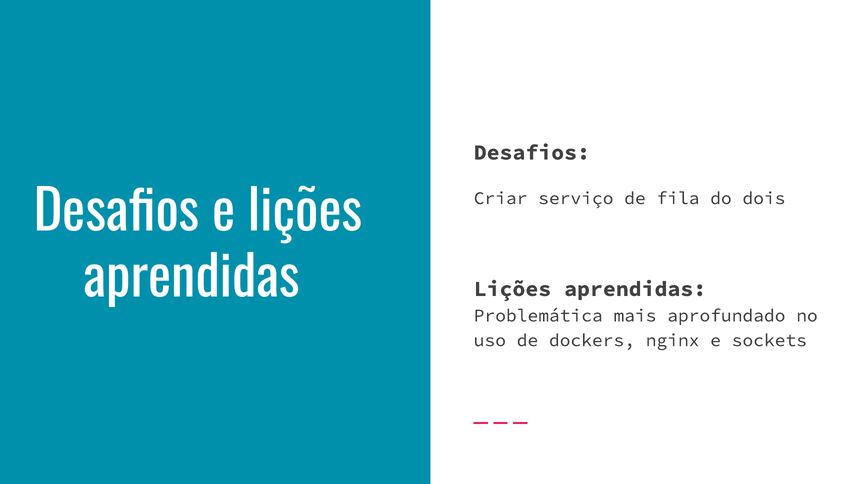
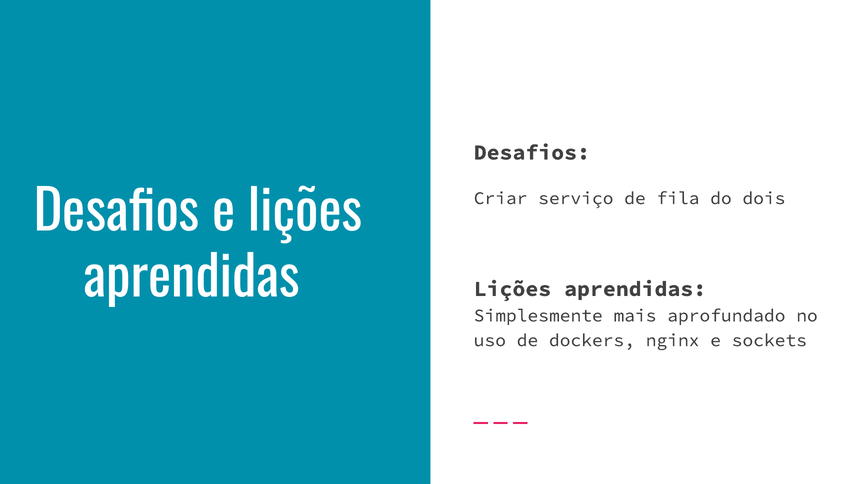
Problemática: Problemática -> Simplesmente
